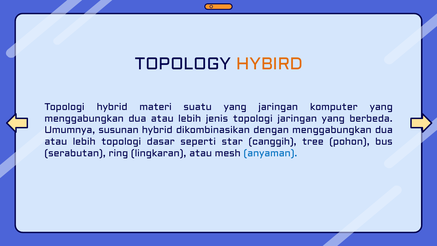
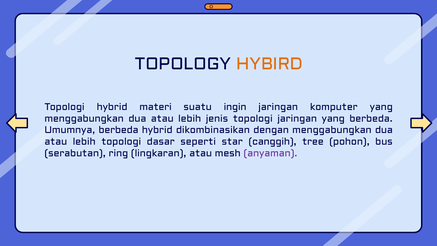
suatu yang: yang -> ingin
Umumnya susunan: susunan -> berbeda
anyaman colour: blue -> purple
